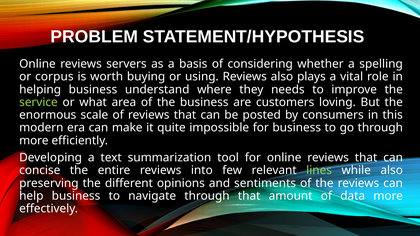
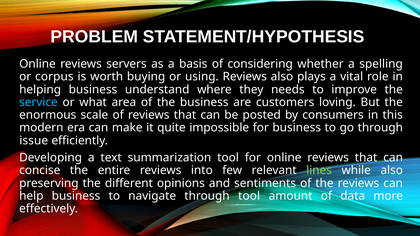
service colour: light green -> light blue
more at (34, 141): more -> issue
through that: that -> tool
